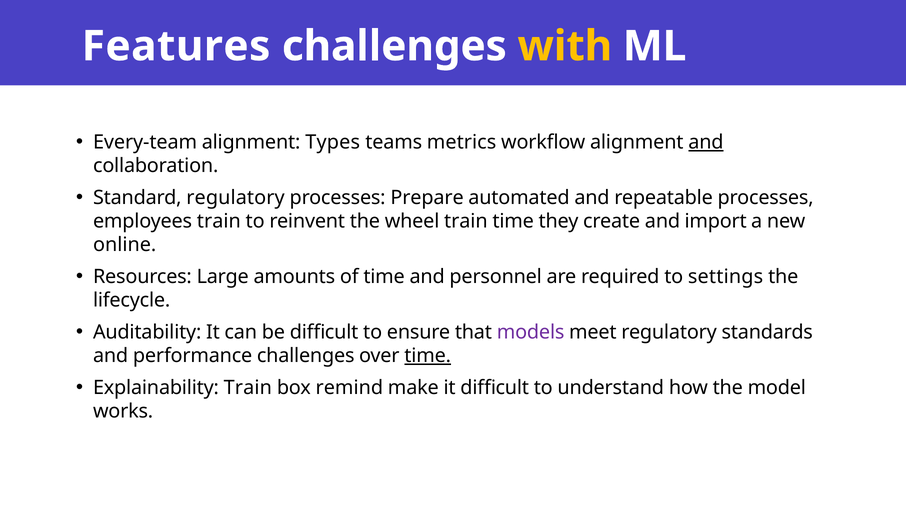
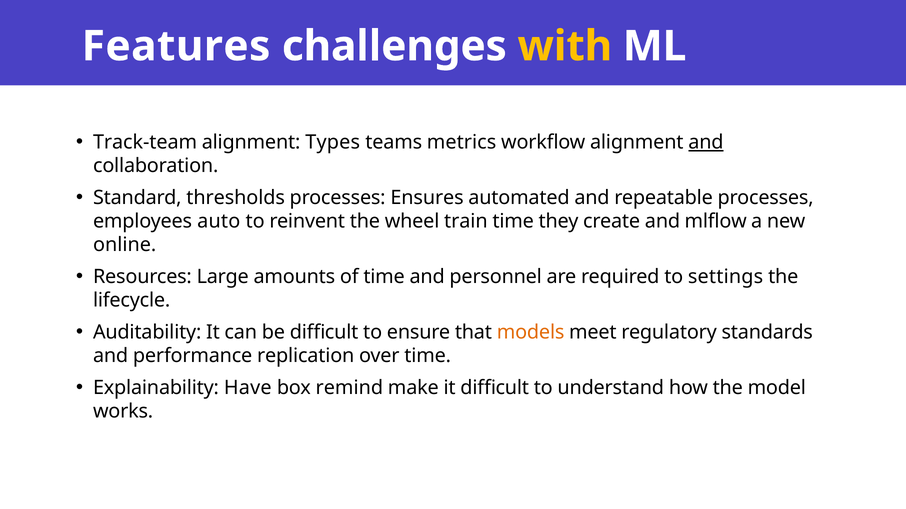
Every-team: Every-team -> Track-team
Standard regulatory: regulatory -> thresholds
Prepare: Prepare -> Ensures
employees train: train -> auto
import: import -> mlflow
models colour: purple -> orange
performance challenges: challenges -> replication
time at (428, 356) underline: present -> none
Explainability Train: Train -> Have
